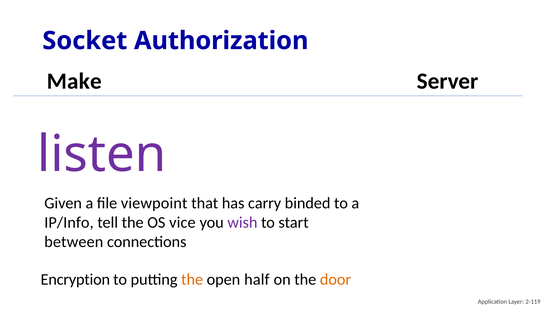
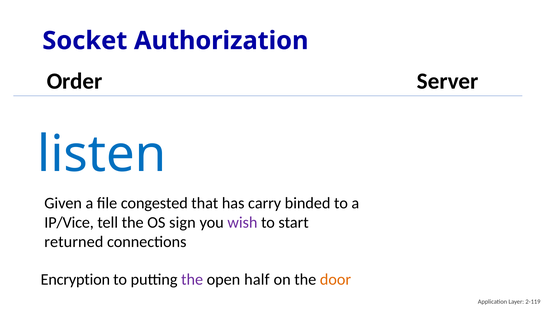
Make: Make -> Order
listen colour: purple -> blue
viewpoint: viewpoint -> congested
IP/Info: IP/Info -> IP/Vice
vice: vice -> sign
between: between -> returned
the at (192, 280) colour: orange -> purple
